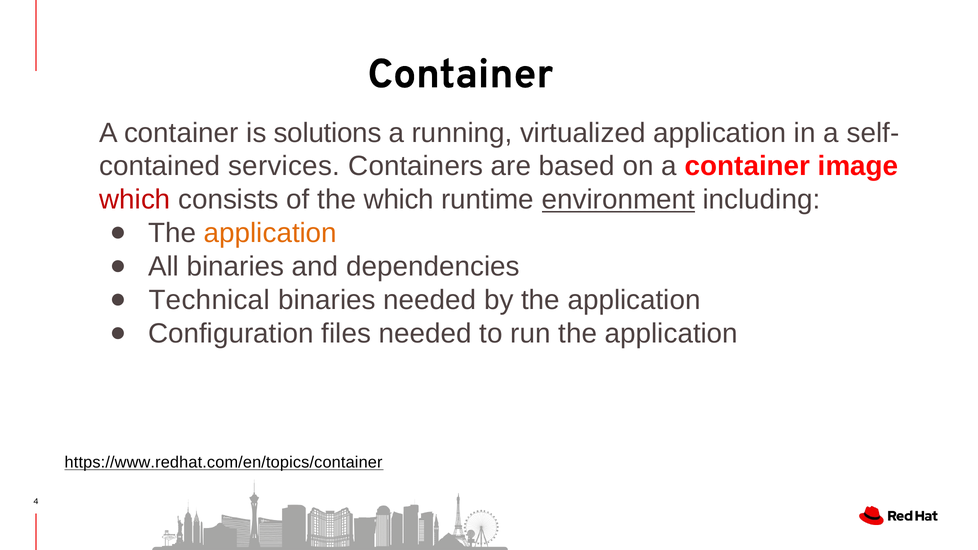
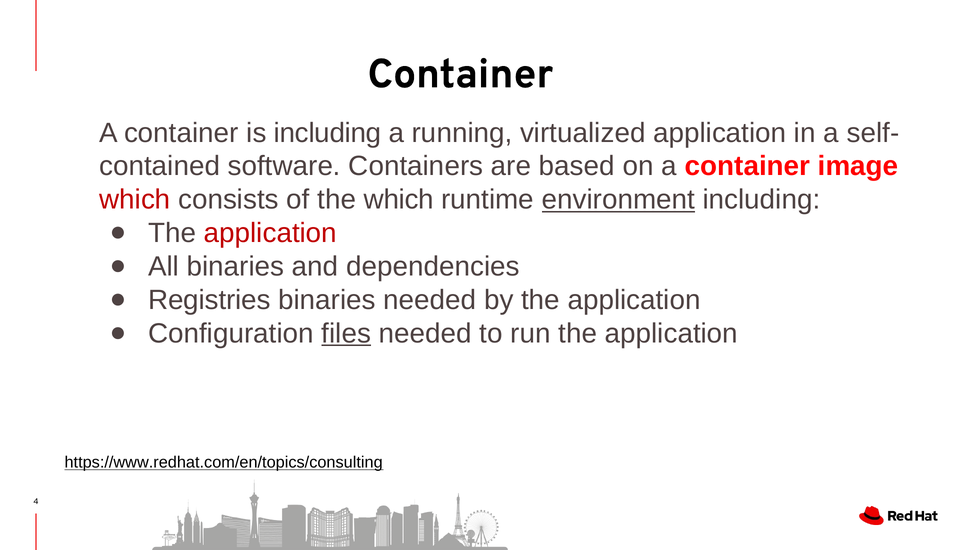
is solutions: solutions -> including
services: services -> software
application at (270, 233) colour: orange -> red
Technical: Technical -> Registries
files underline: none -> present
https://www.redhat.com/en/topics/container: https://www.redhat.com/en/topics/container -> https://www.redhat.com/en/topics/consulting
